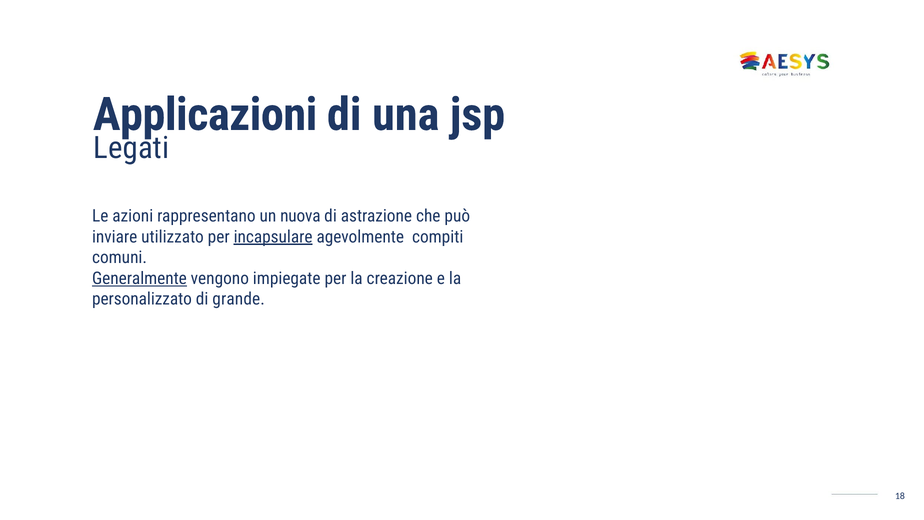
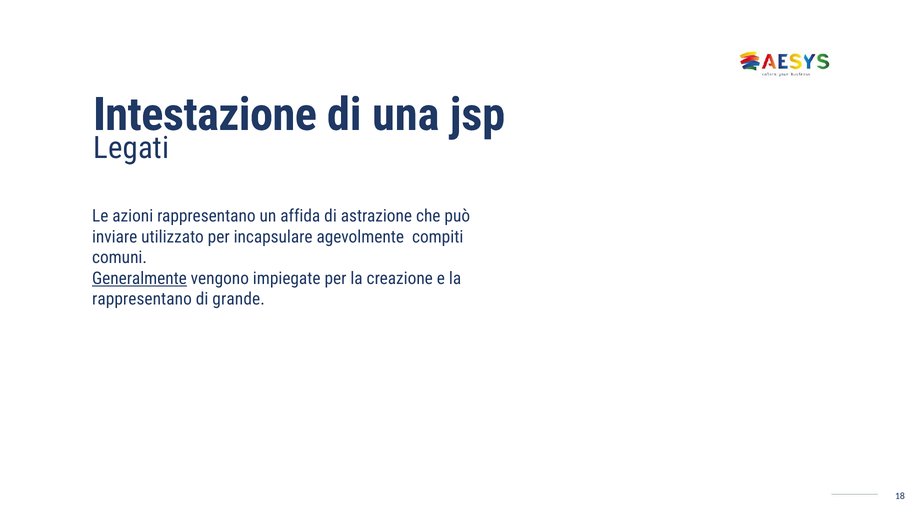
Applicazioni: Applicazioni -> Intestazione
nuova: nuova -> affida
incapsulare underline: present -> none
personalizzato at (142, 299): personalizzato -> rappresentano
